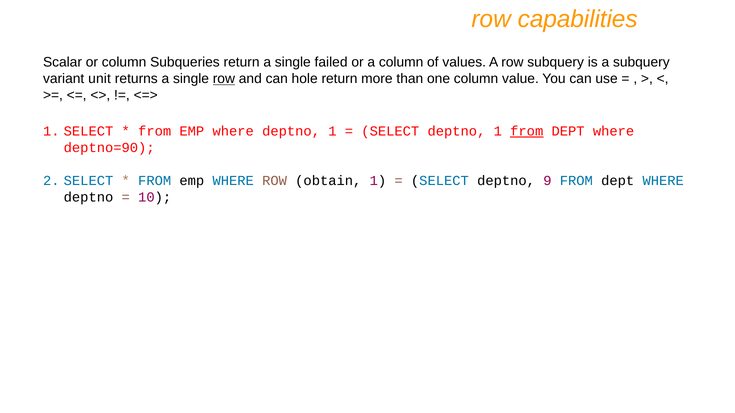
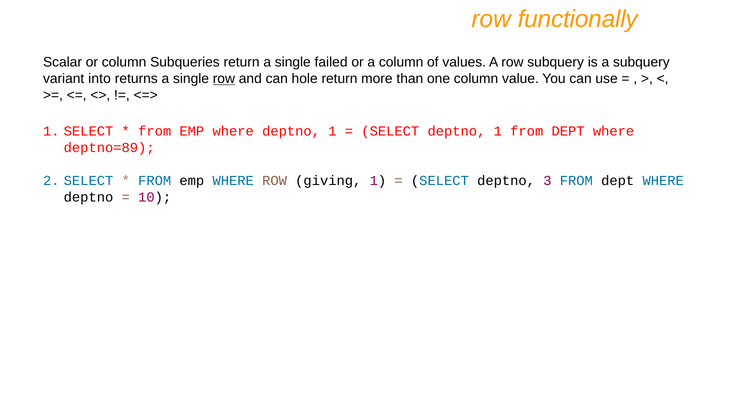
capabilities: capabilities -> functionally
unit: unit -> into
from at (527, 131) underline: present -> none
deptno=90: deptno=90 -> deptno=89
obtain: obtain -> giving
9: 9 -> 3
